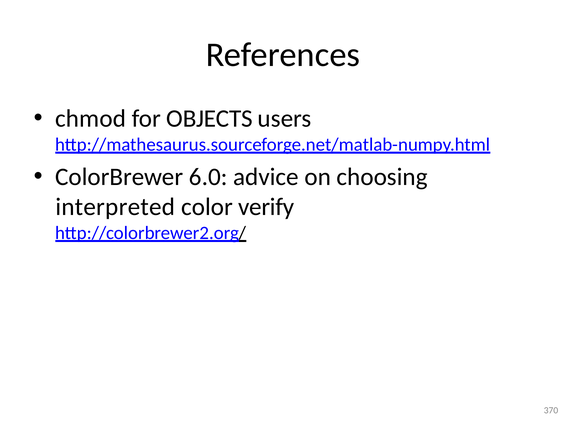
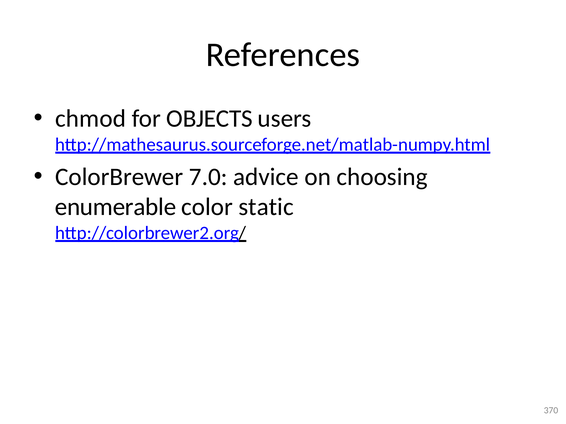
6.0: 6.0 -> 7.0
interpreted: interpreted -> enumerable
verify: verify -> static
